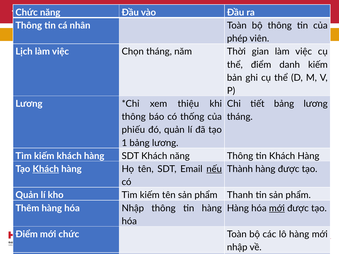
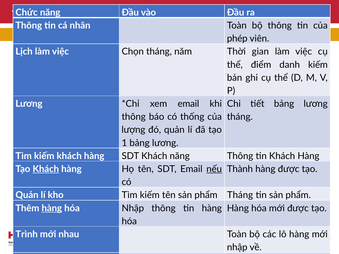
xem thiệu: thiệu -> email
phiếu: phiếu -> lượng
phẩm Thanh: Thanh -> Tháng
hàng at (52, 208) underline: none -> present
mới at (277, 208) underline: present -> none
Điểm at (27, 234): Điểm -> Trình
mới chức: chức -> nhau
